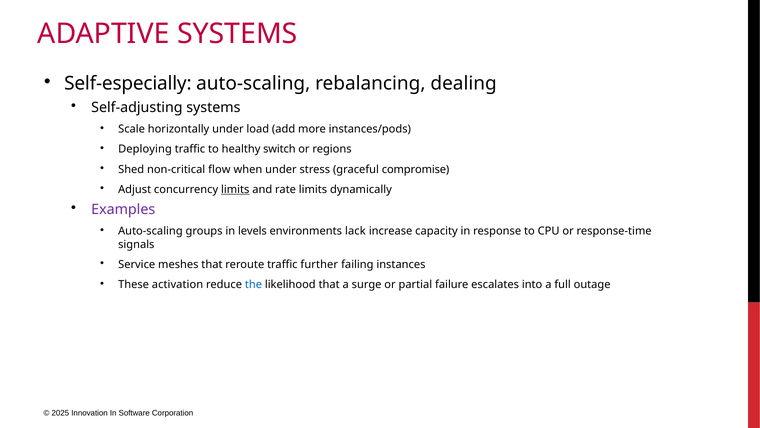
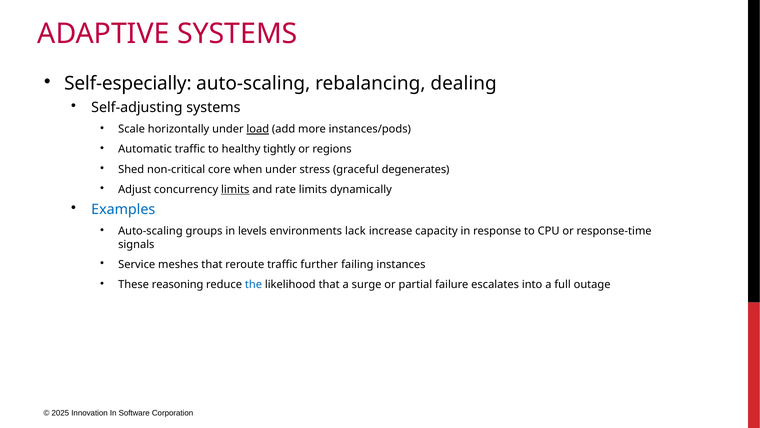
load underline: none -> present
Deploying: Deploying -> Automatic
switch: switch -> tightly
flow: flow -> core
compromise: compromise -> degenerates
Examples colour: purple -> blue
activation: activation -> reasoning
